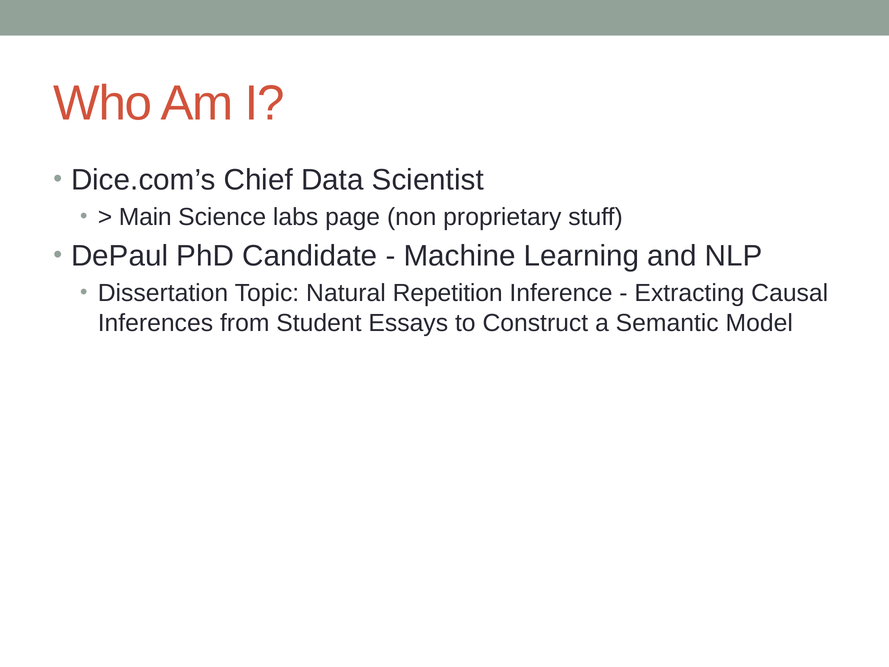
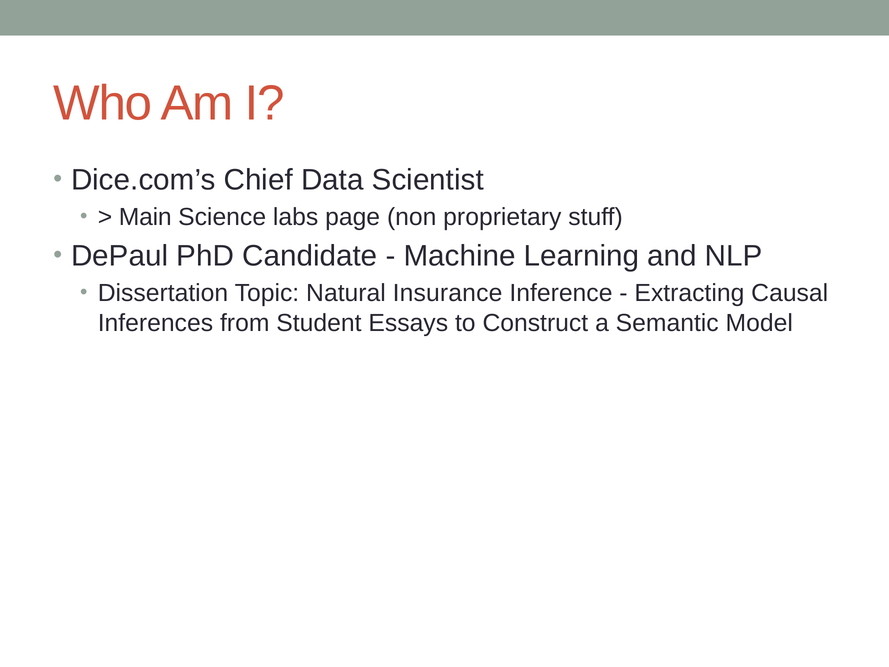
Repetition: Repetition -> Insurance
